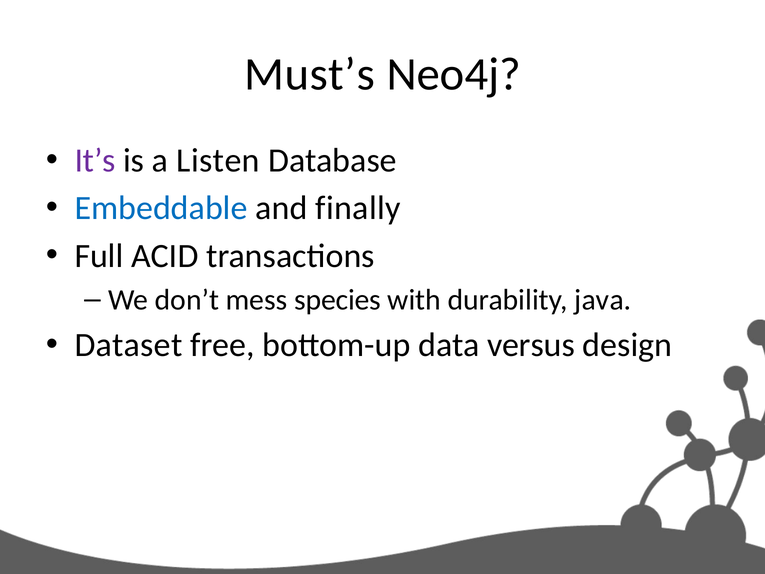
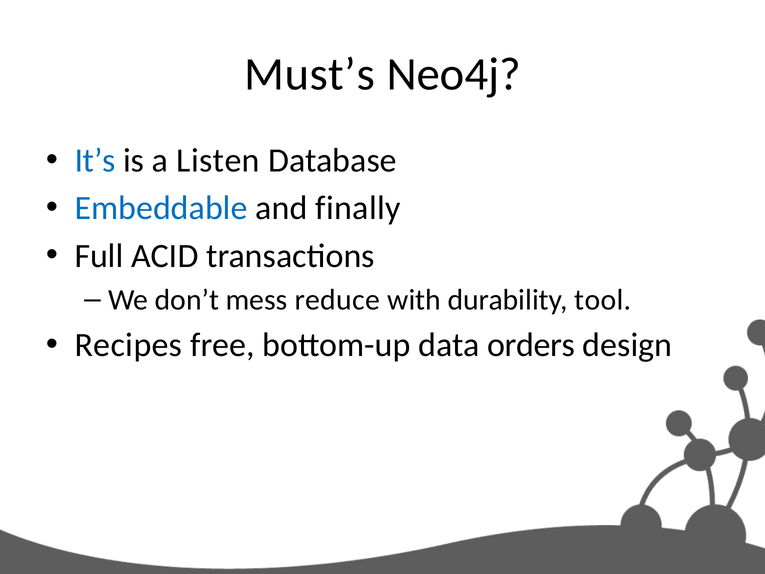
It’s colour: purple -> blue
species: species -> reduce
java: java -> tool
Dataset: Dataset -> Recipes
versus: versus -> orders
